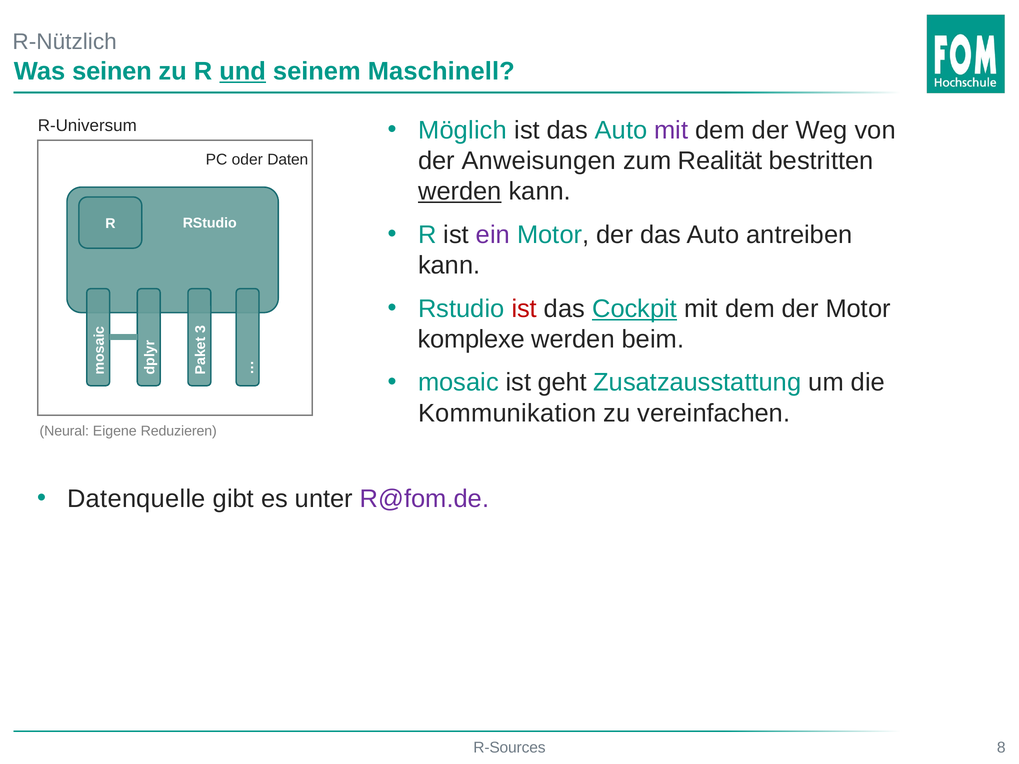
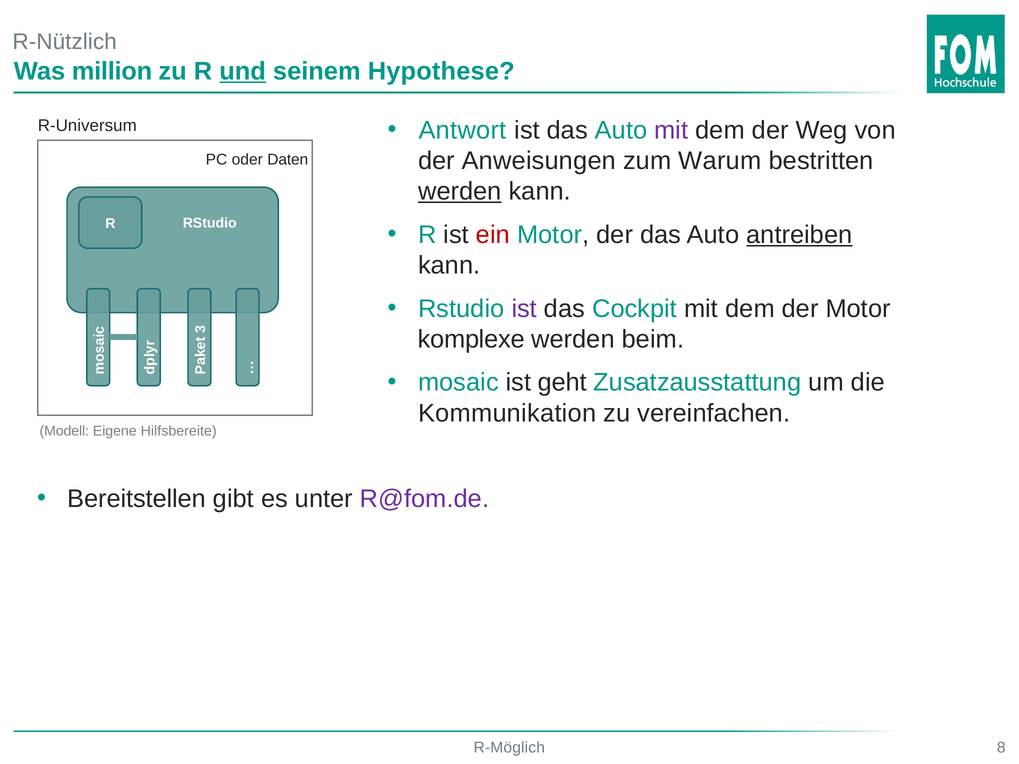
seinen: seinen -> million
Maschinell: Maschinell -> Hypothese
Möglich: Möglich -> Antwort
Realität: Realität -> Warum
ein colour: purple -> red
antreiben underline: none -> present
ist at (524, 309) colour: red -> purple
Cockpit underline: present -> none
Neural: Neural -> Modell
Reduzieren: Reduzieren -> Hilfsbereite
Datenquelle: Datenquelle -> Bereitstellen
R-Sources: R-Sources -> R-Möglich
